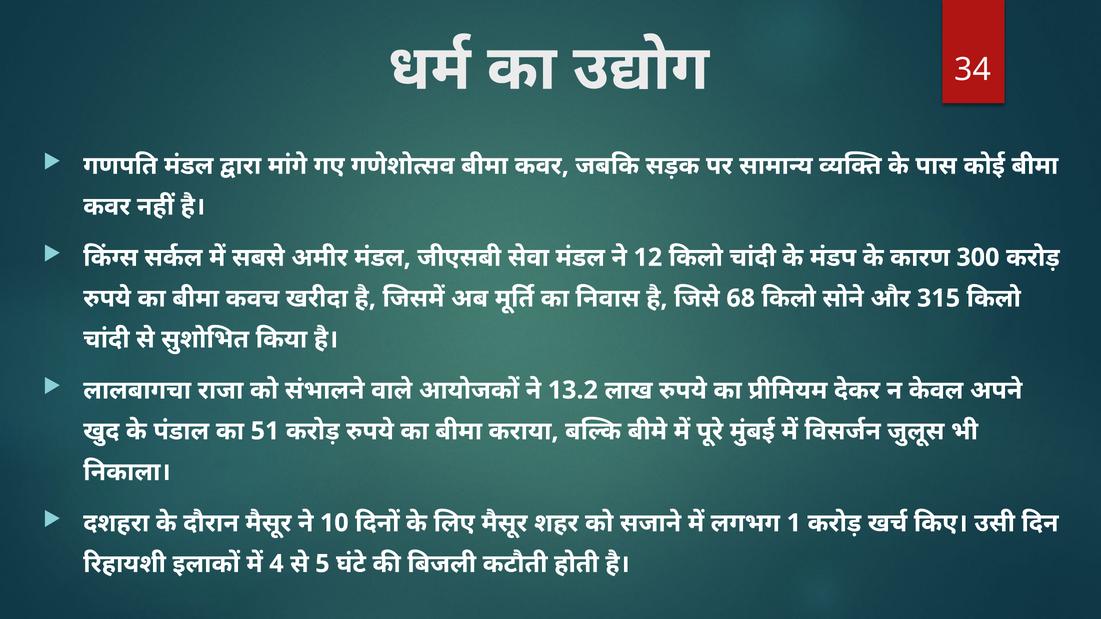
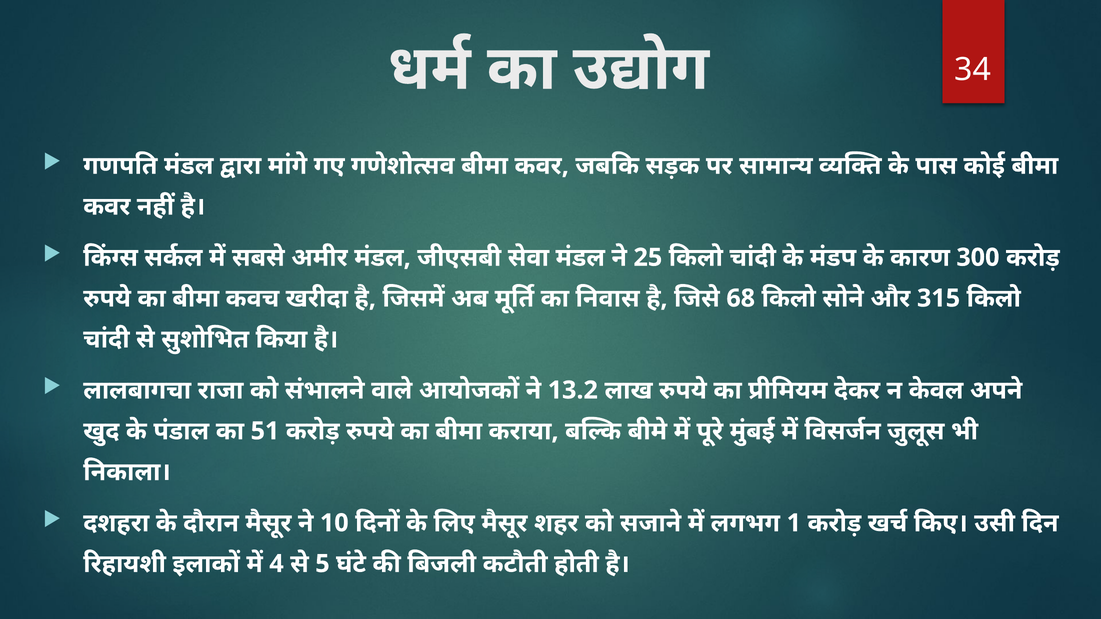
12: 12 -> 25
